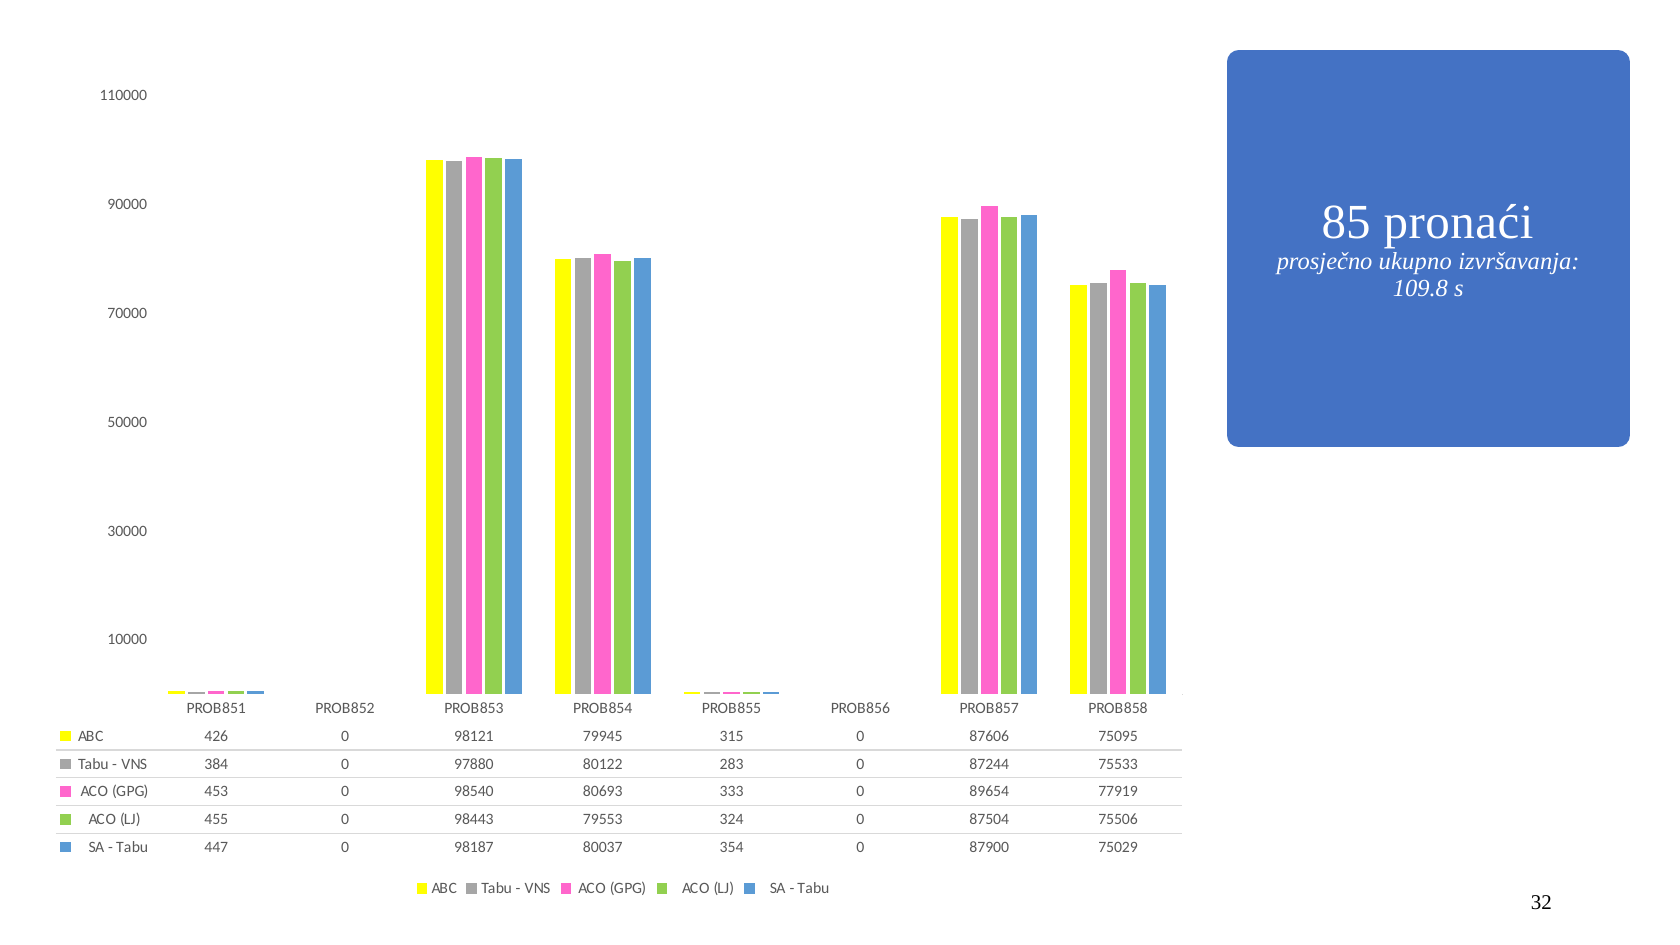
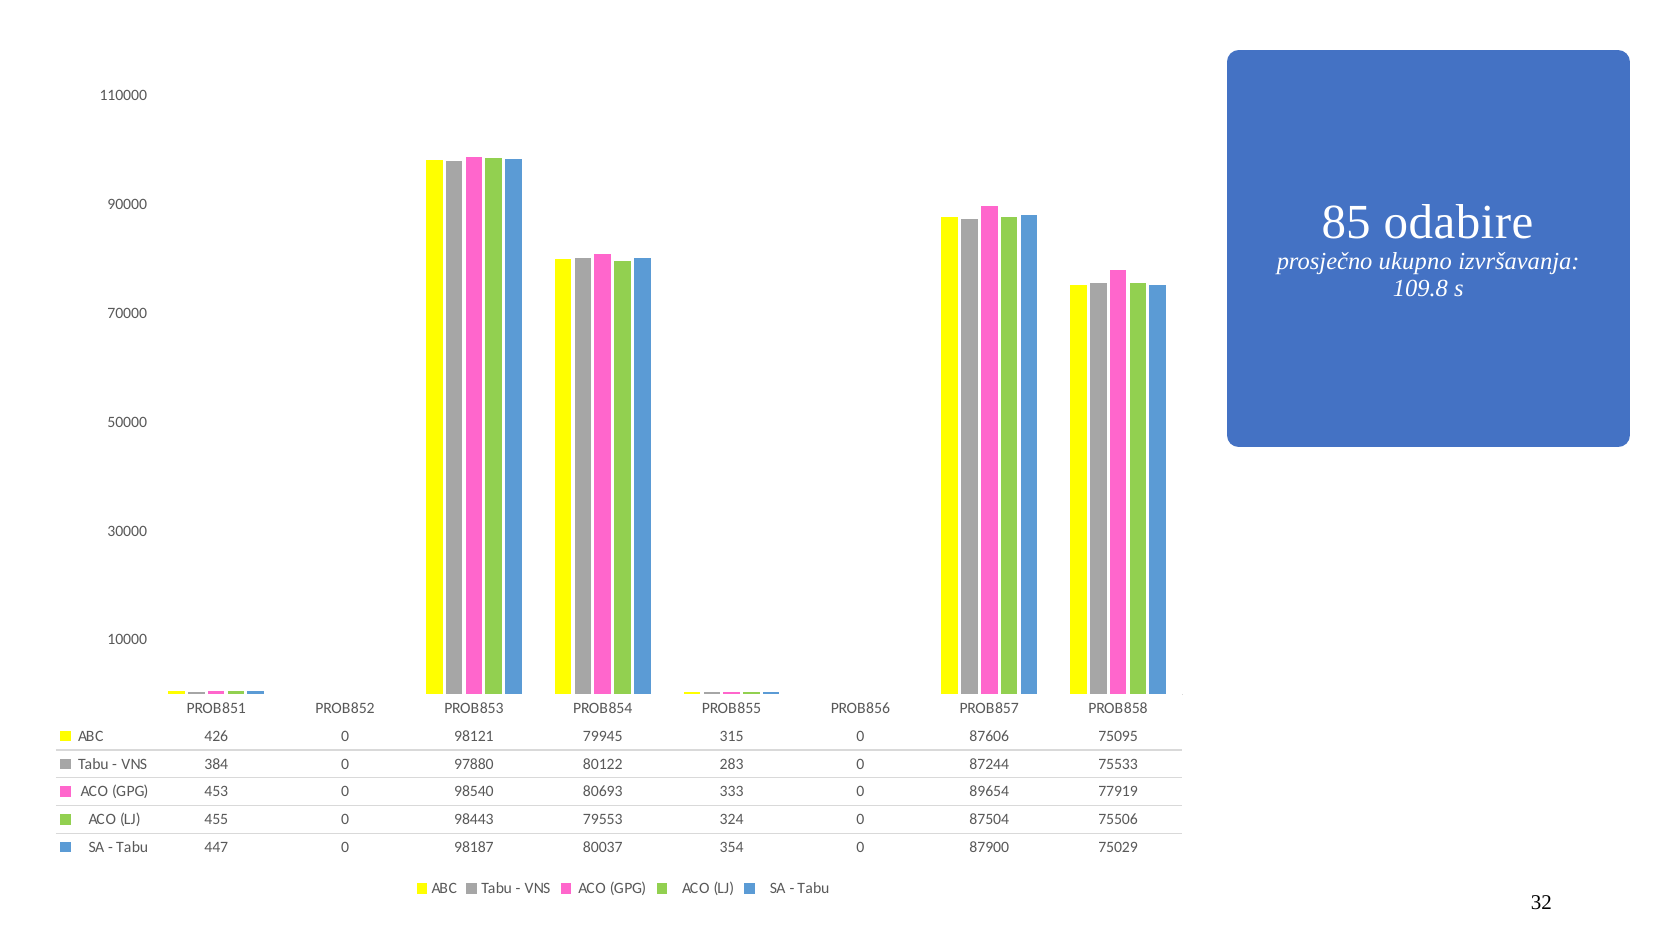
pronaći: pronaći -> odabire
